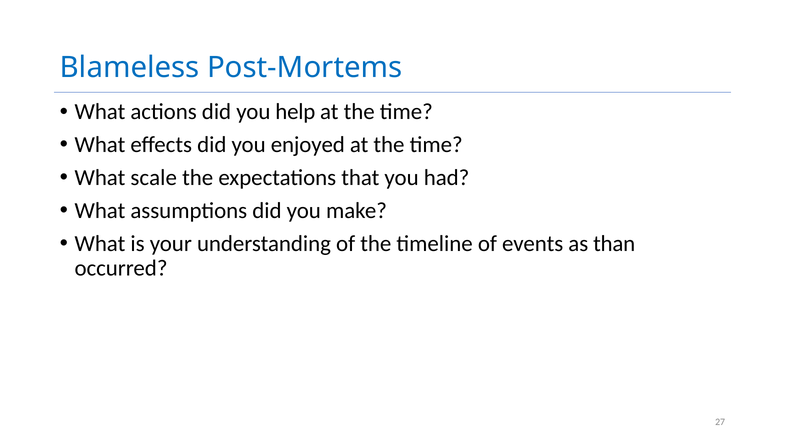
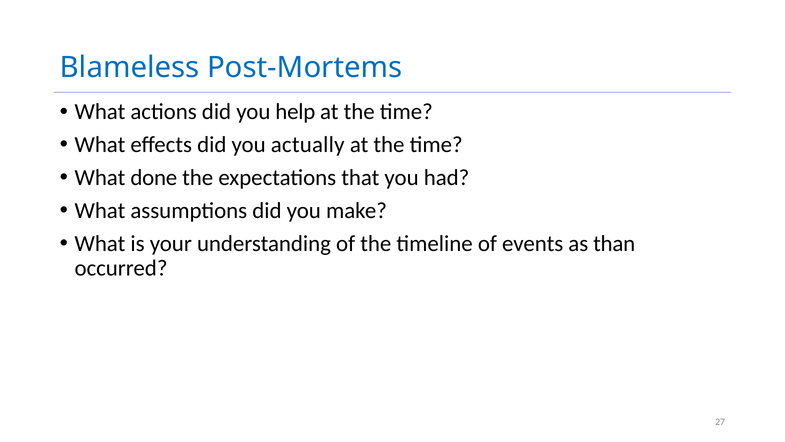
enjoyed: enjoyed -> actually
scale: scale -> done
